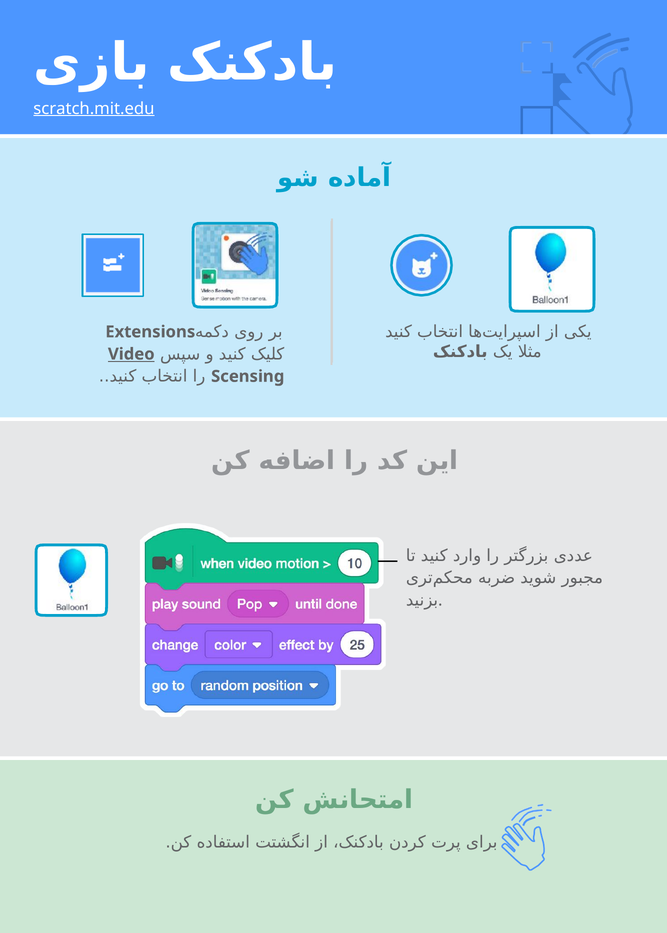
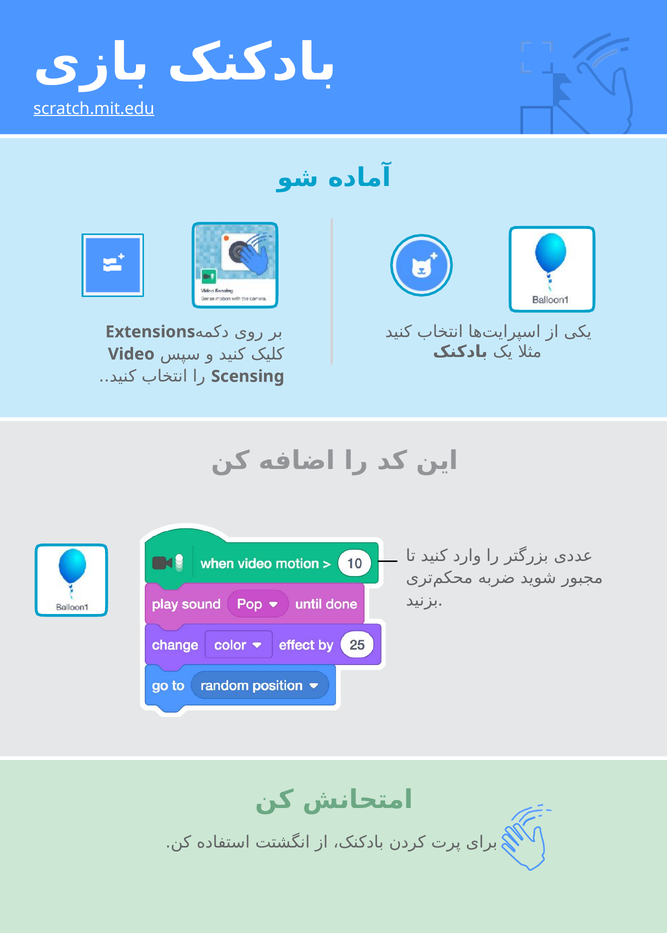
Video underline: present -> none
